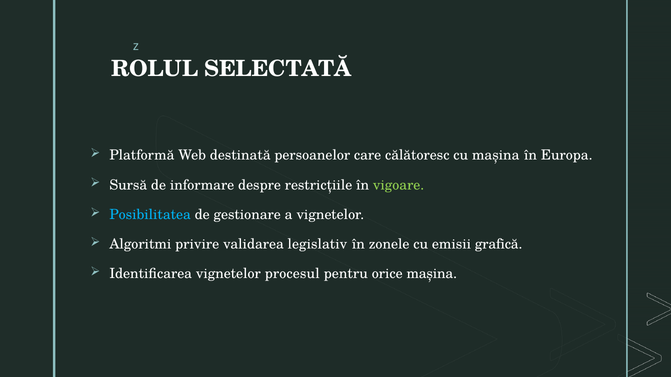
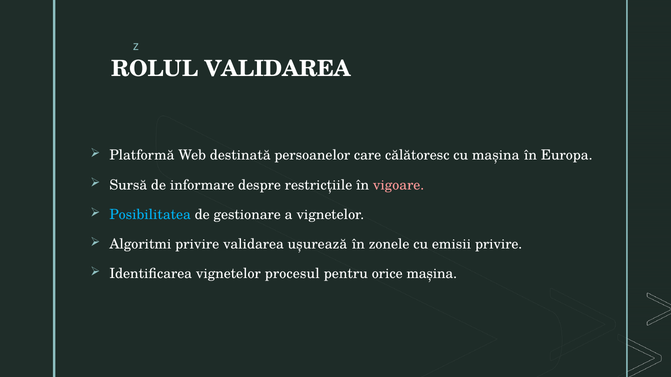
ROLUL SELECTATĂ: SELECTATĂ -> VALIDAREA
vigoare colour: light green -> pink
legislativ: legislativ -> ușurează
emisii grafică: grafică -> privire
